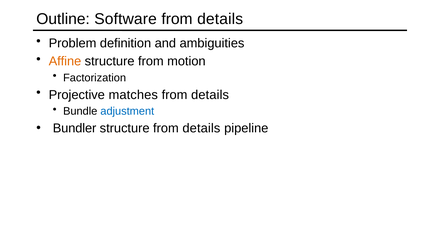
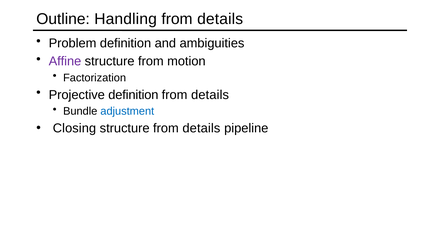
Software: Software -> Handling
Affine colour: orange -> purple
Projective matches: matches -> definition
Bundler: Bundler -> Closing
